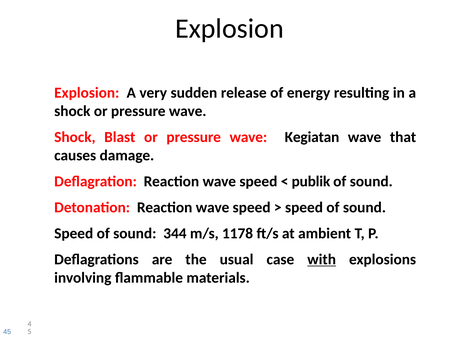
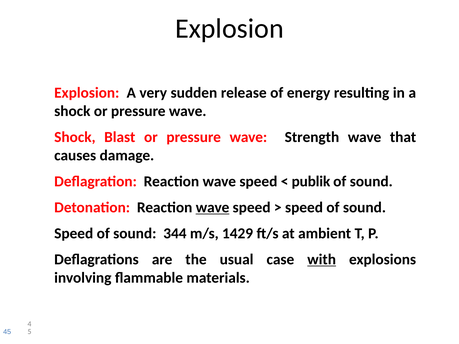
Kegiatan: Kegiatan -> Strength
wave at (213, 208) underline: none -> present
1178: 1178 -> 1429
